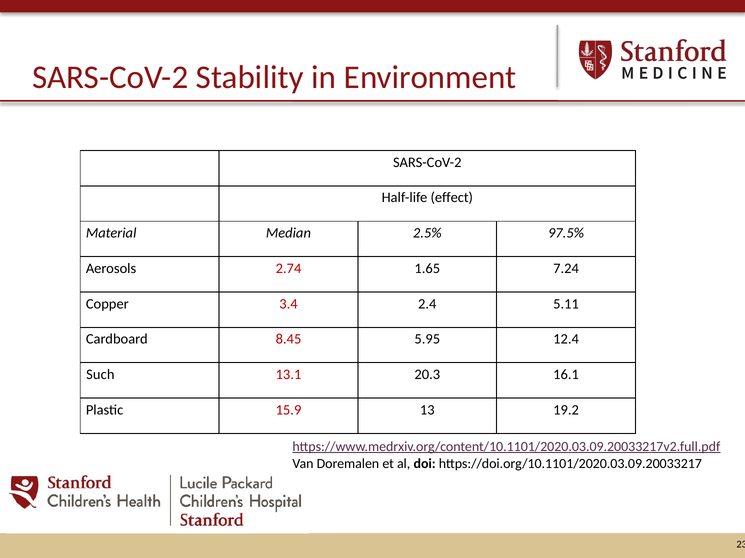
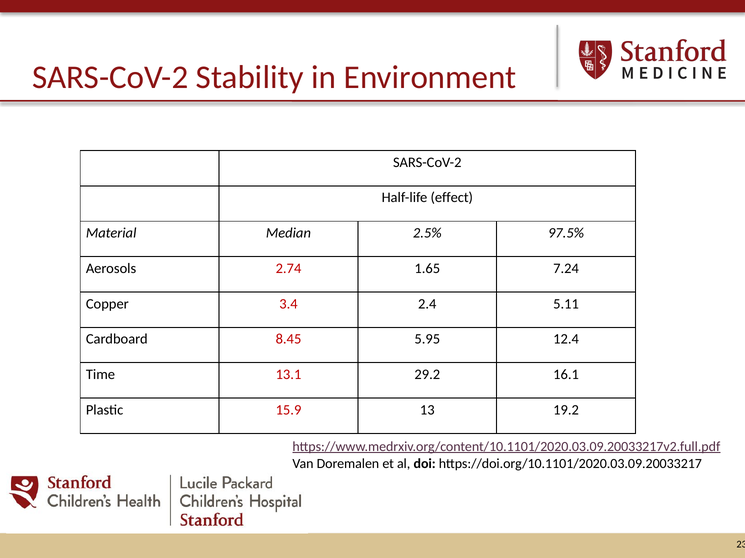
Such: Such -> Time
20.3: 20.3 -> 29.2
